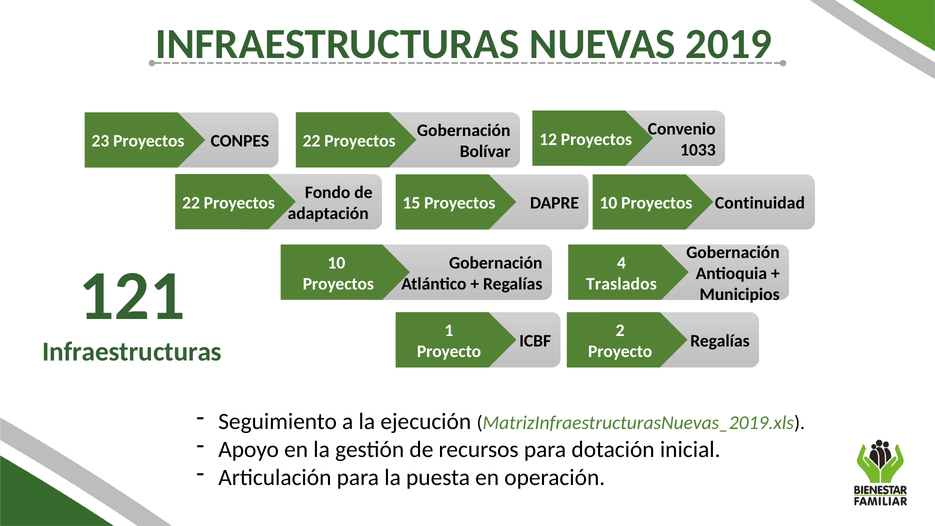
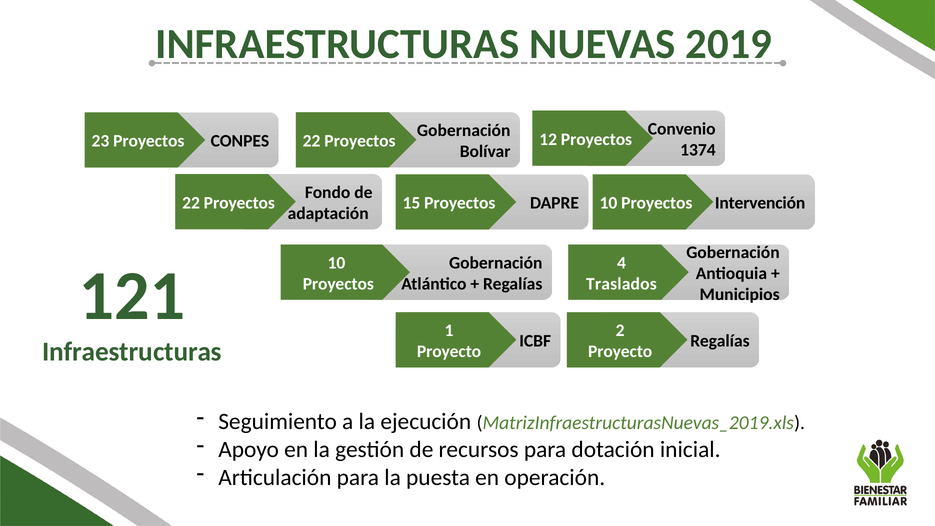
1033: 1033 -> 1374
Continuidad: Continuidad -> Intervención
